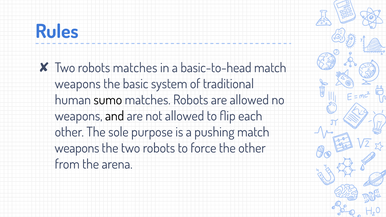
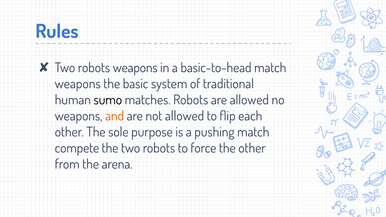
robots matches: matches -> weapons
and colour: black -> orange
weapons at (77, 148): weapons -> compete
